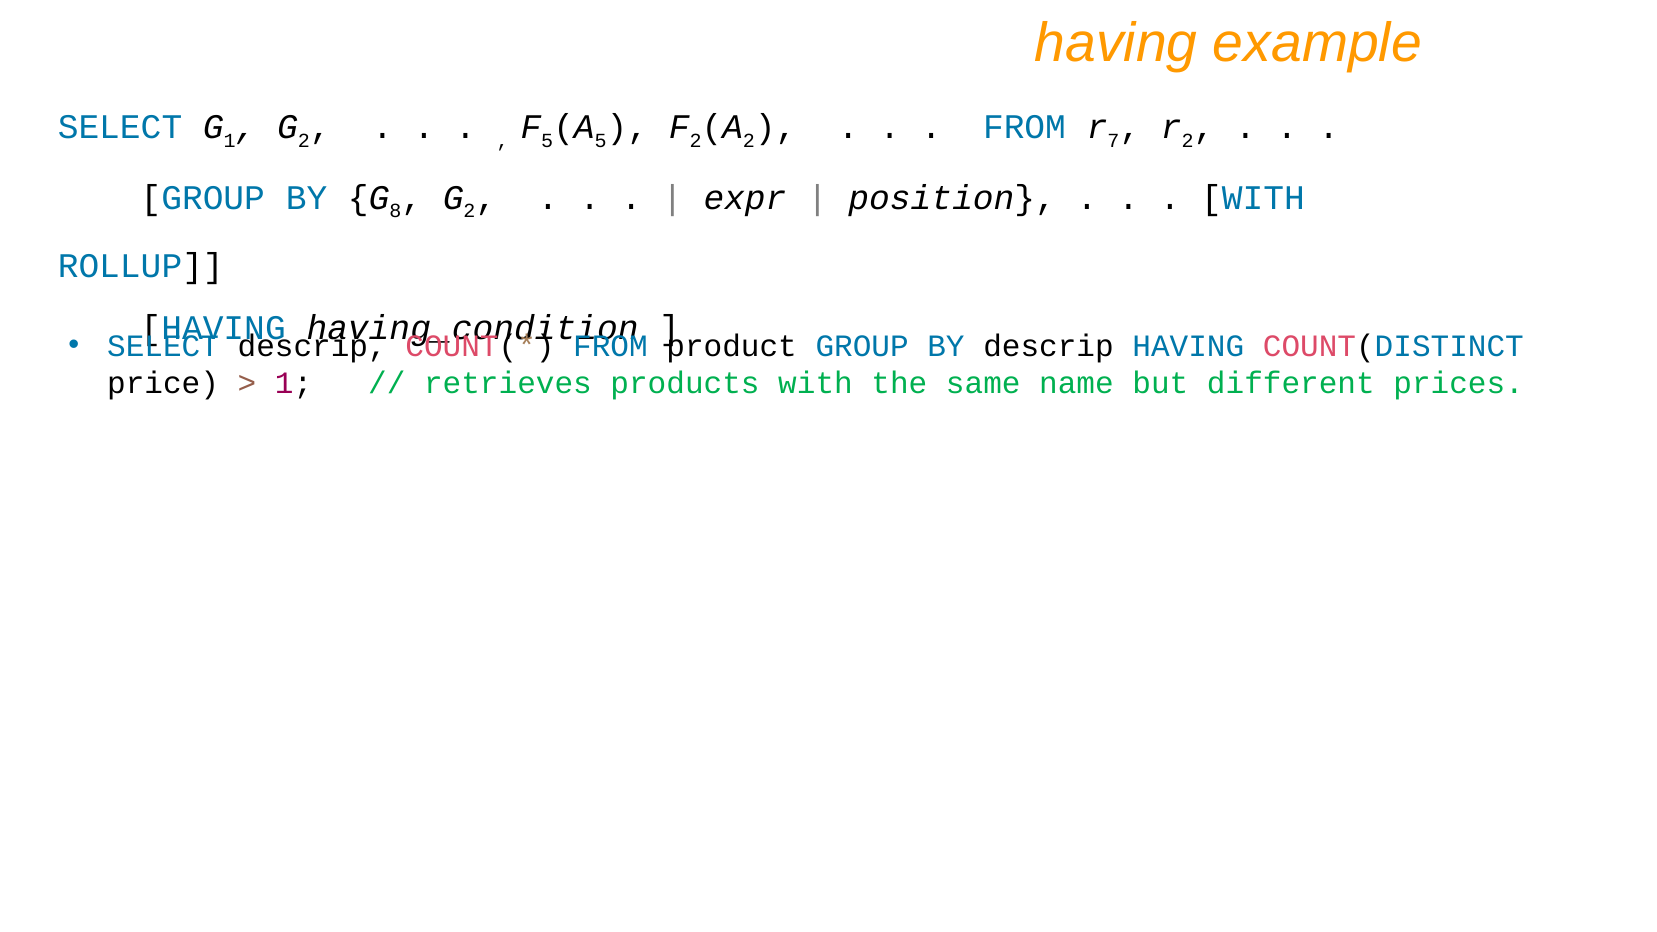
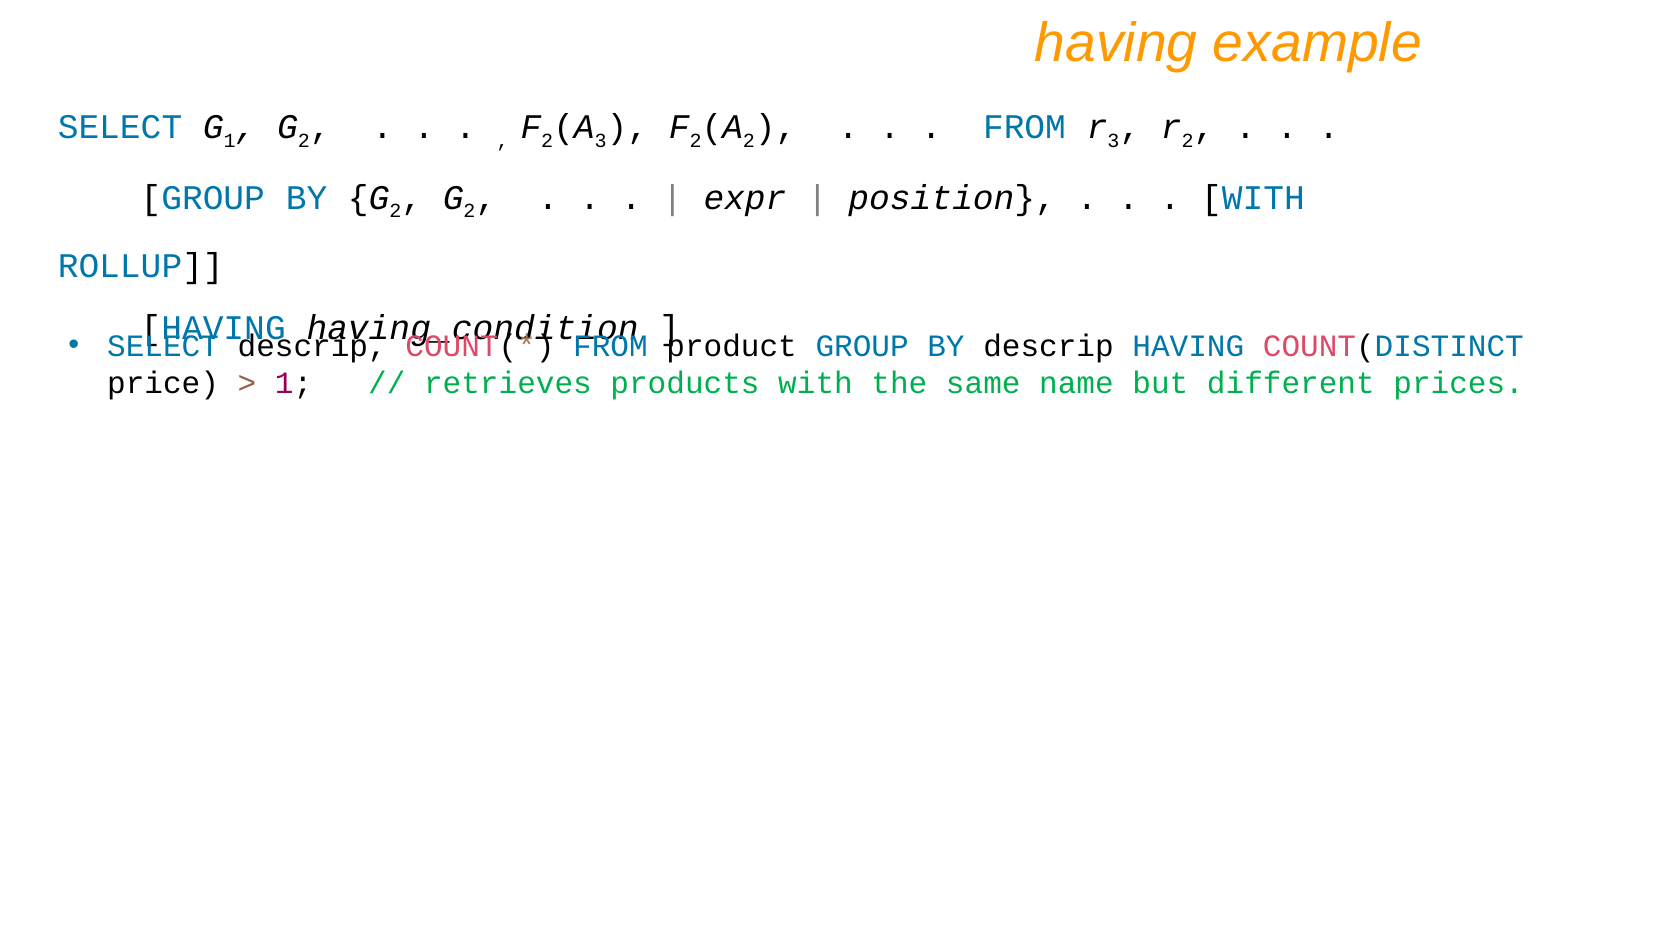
5 at (547, 141): 5 -> 2
5 at (601, 141): 5 -> 3
7 at (1113, 141): 7 -> 3
8 at (395, 211): 8 -> 2
